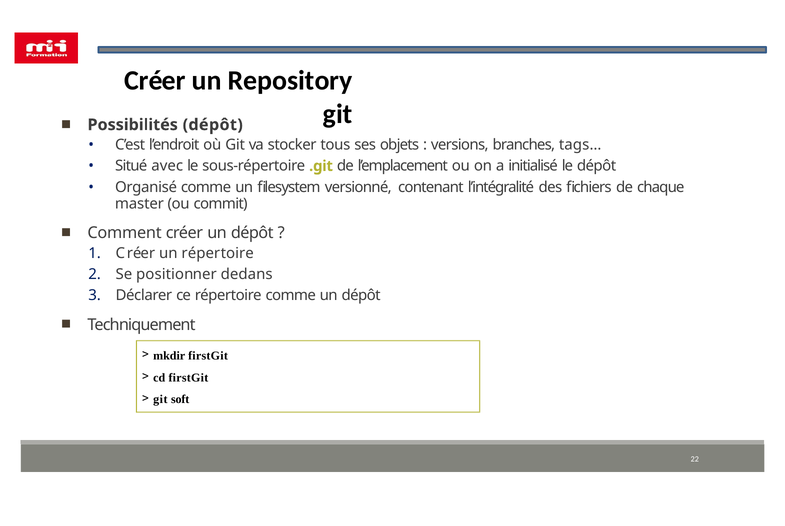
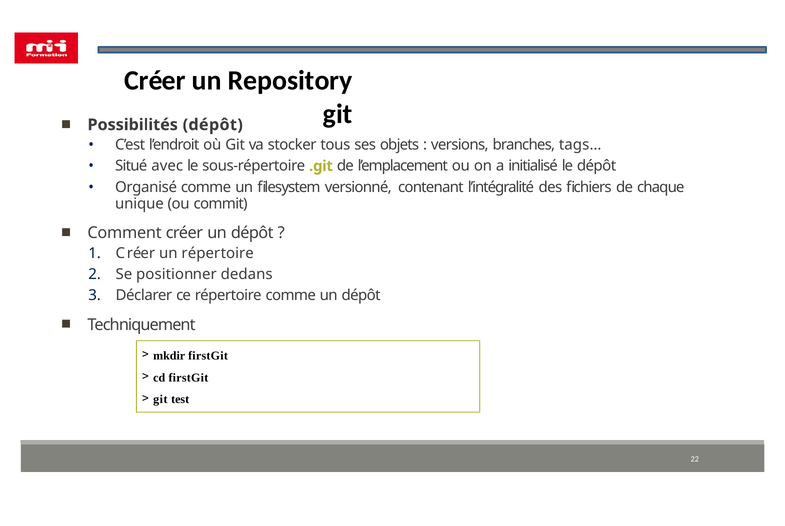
master: master -> unique
soft: soft -> test
